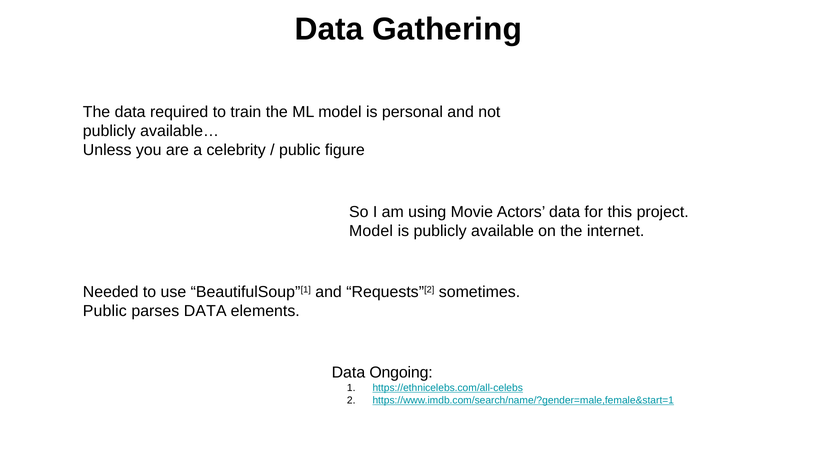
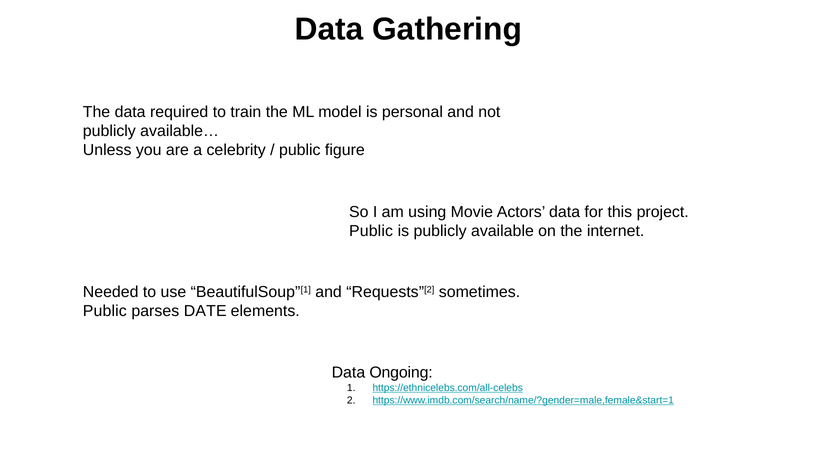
Model at (371, 231): Model -> Public
parses DATA: DATA -> DATE
